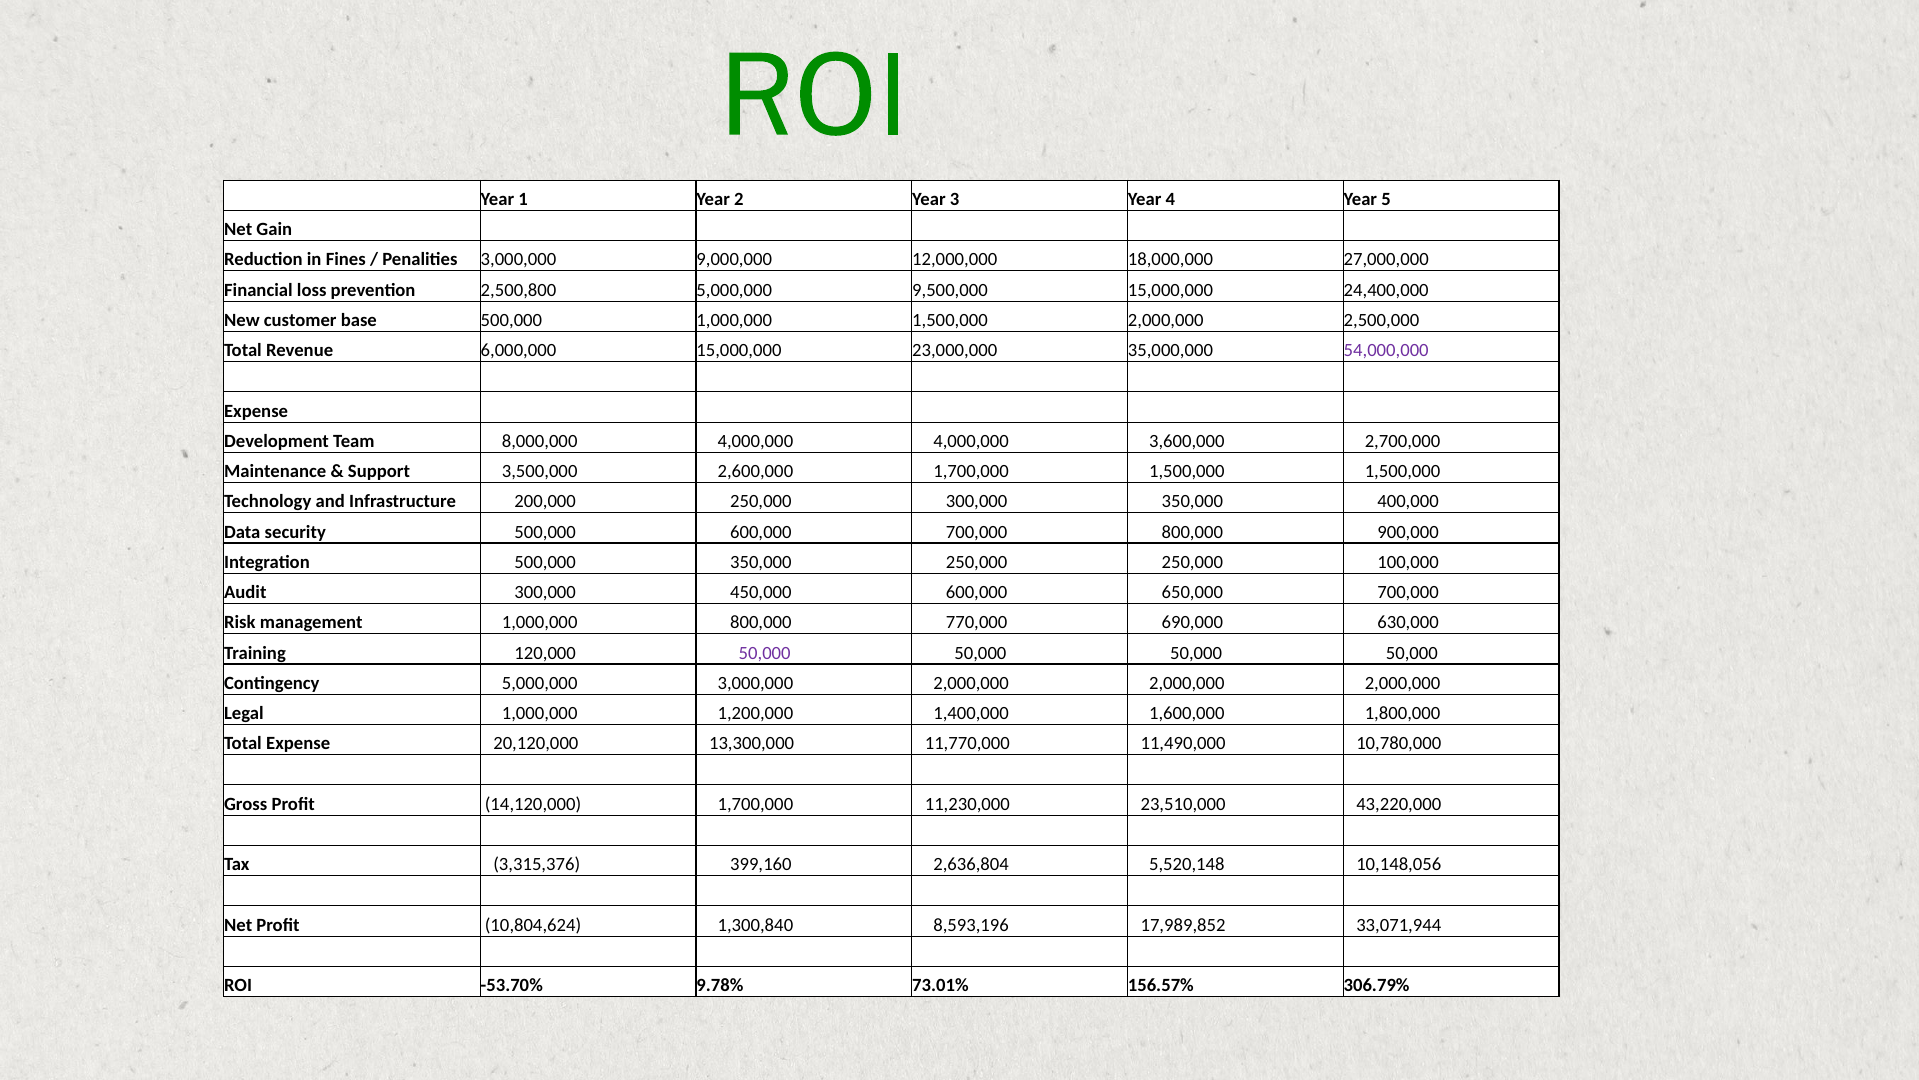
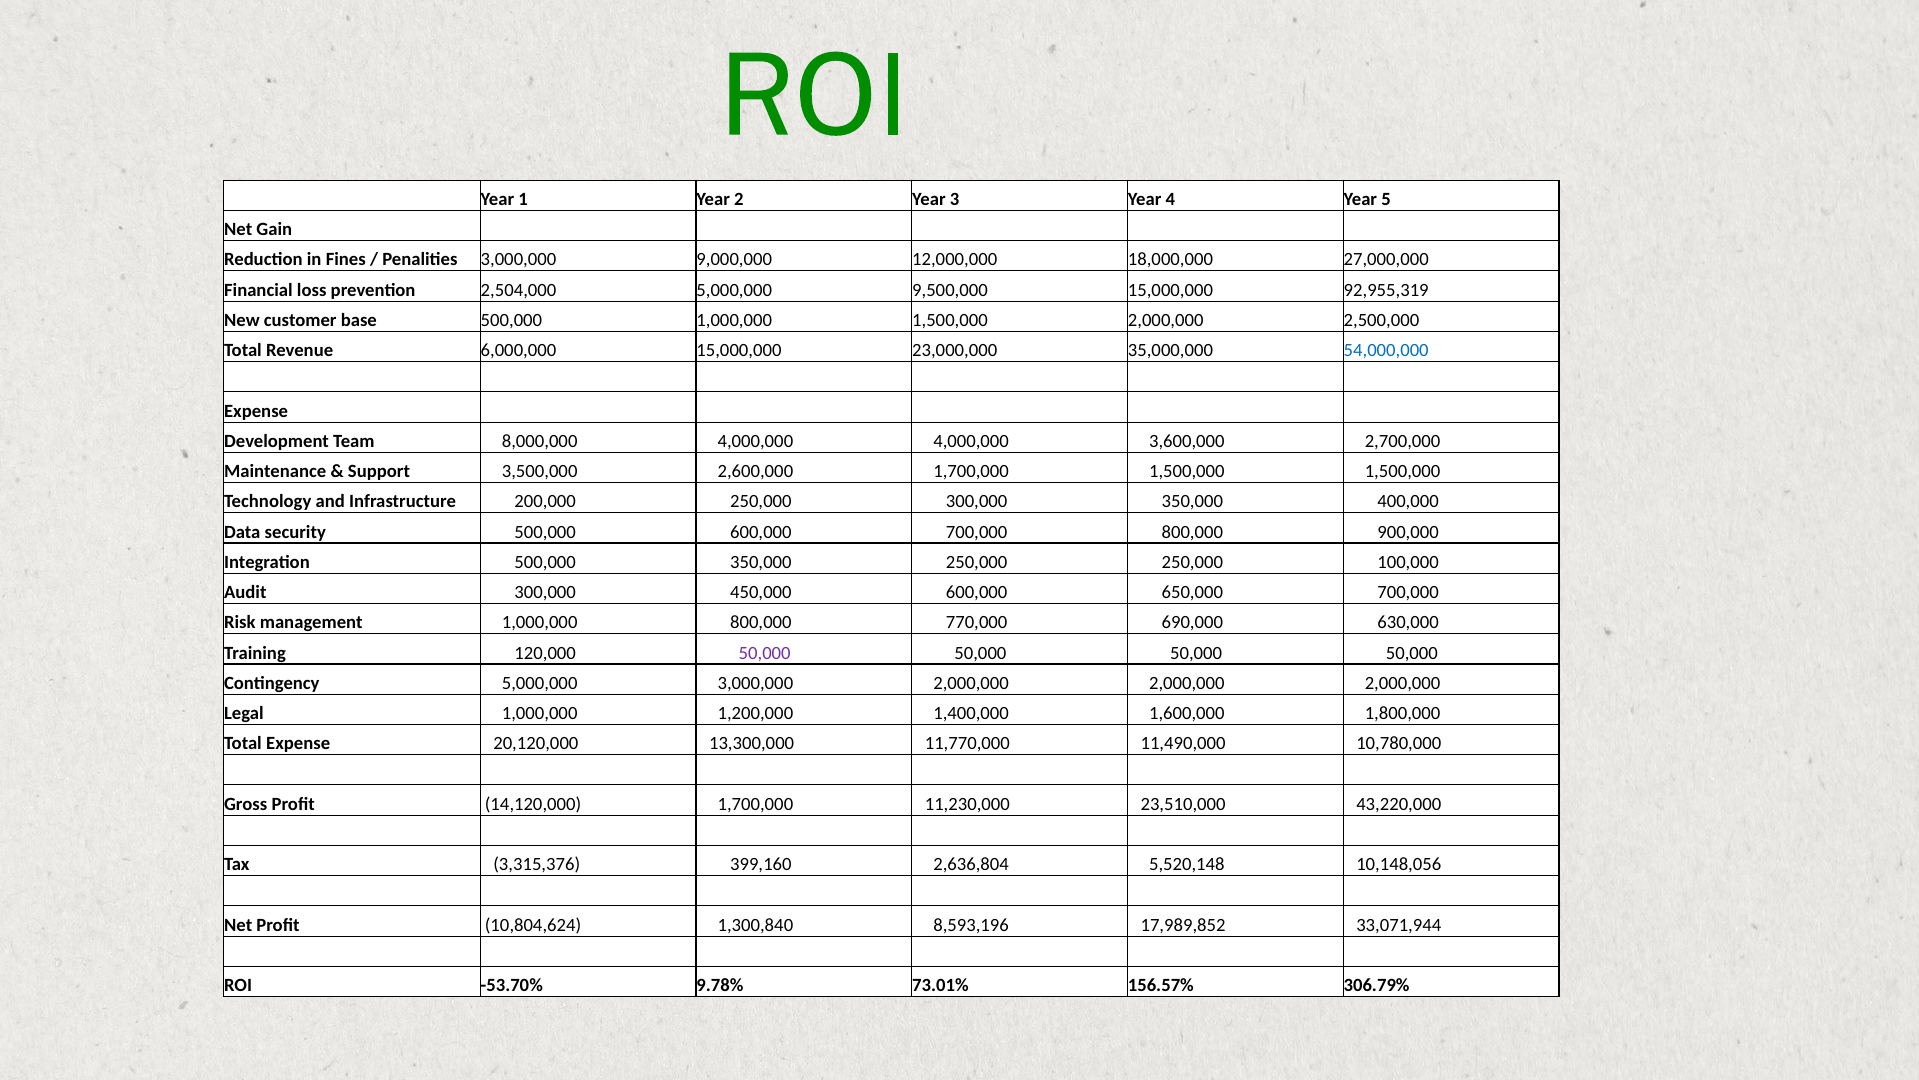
2,500,800: 2,500,800 -> 2,504,000
24,400,000: 24,400,000 -> 92,955,319
54,000,000 colour: purple -> blue
